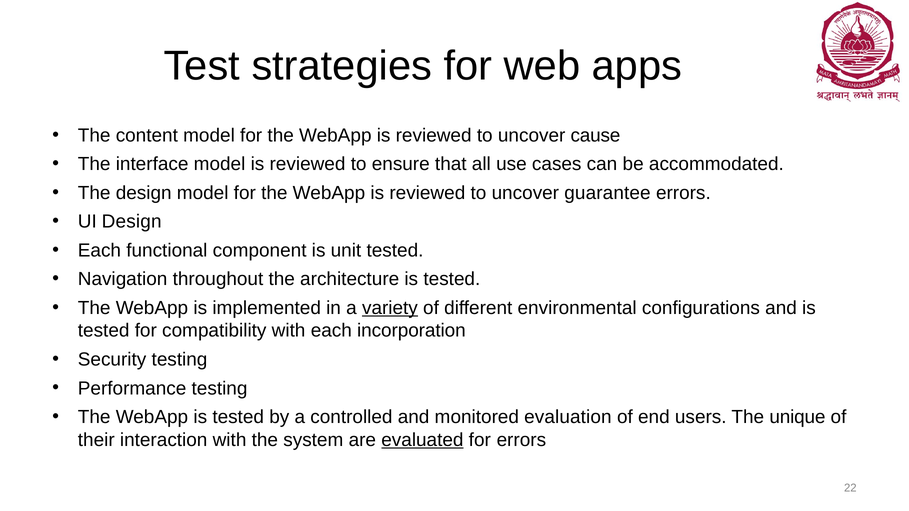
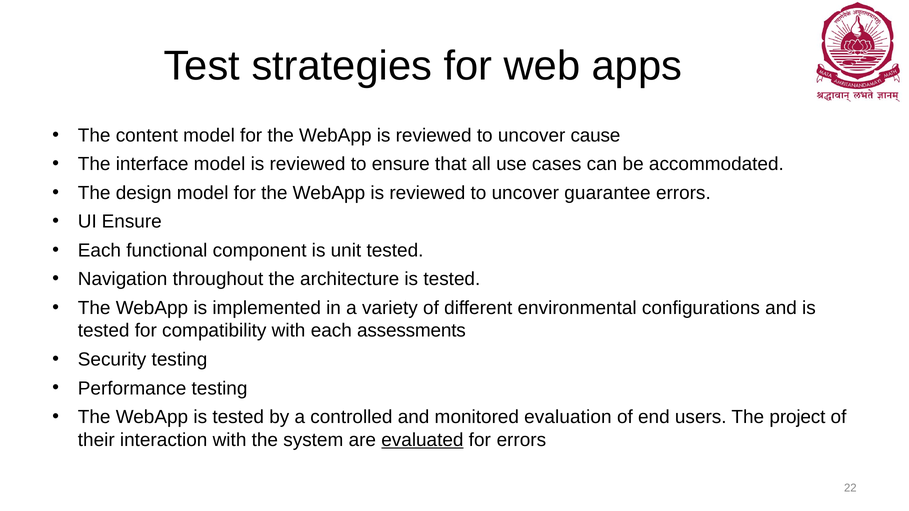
UI Design: Design -> Ensure
variety underline: present -> none
incorporation: incorporation -> assessments
unique: unique -> project
